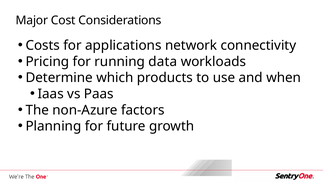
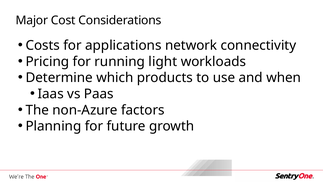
data: data -> light
